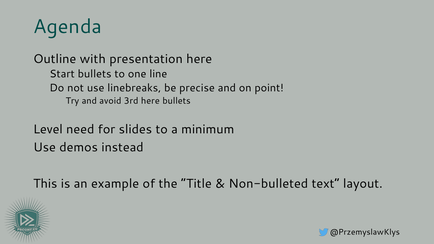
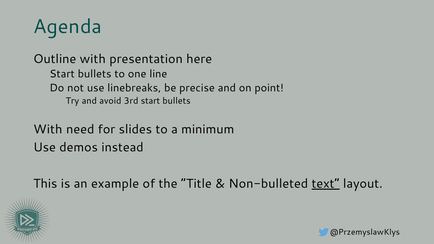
3rd here: here -> start
Level at (48, 129): Level -> With
text underline: none -> present
